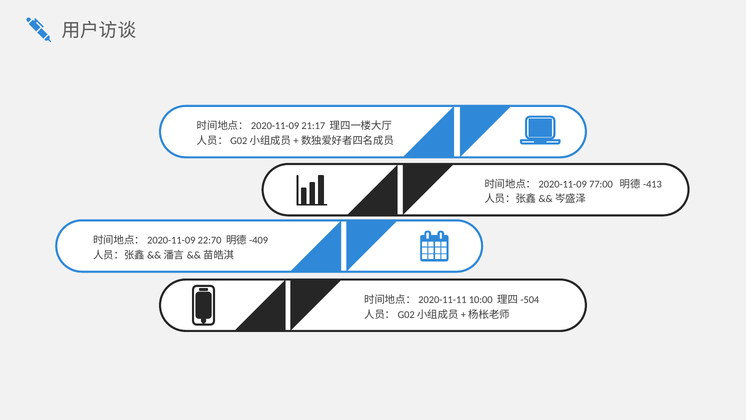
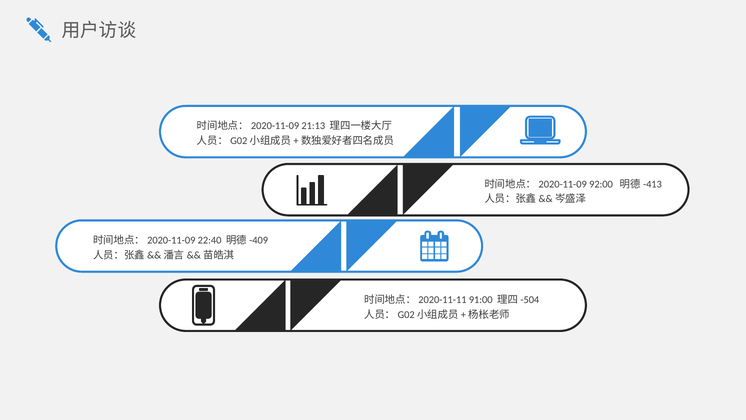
21:17: 21:17 -> 21:13
77:00: 77:00 -> 92:00
22:70: 22:70 -> 22:40
10:00: 10:00 -> 91:00
